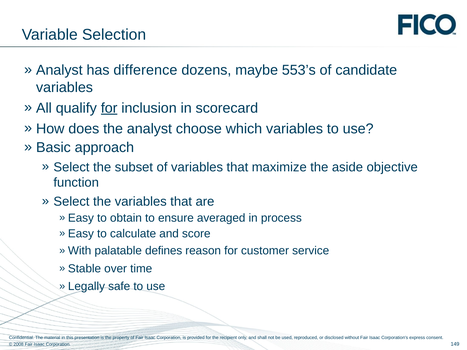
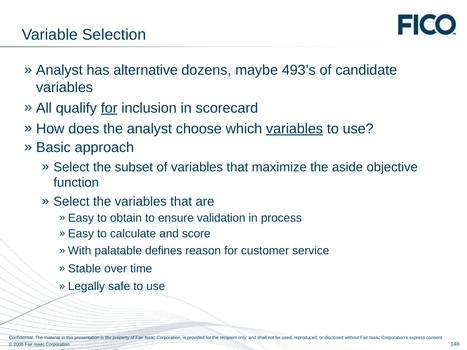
difference: difference -> alternative
553’s: 553’s -> 493’s
variables at (295, 129) underline: none -> present
averaged: averaged -> validation
